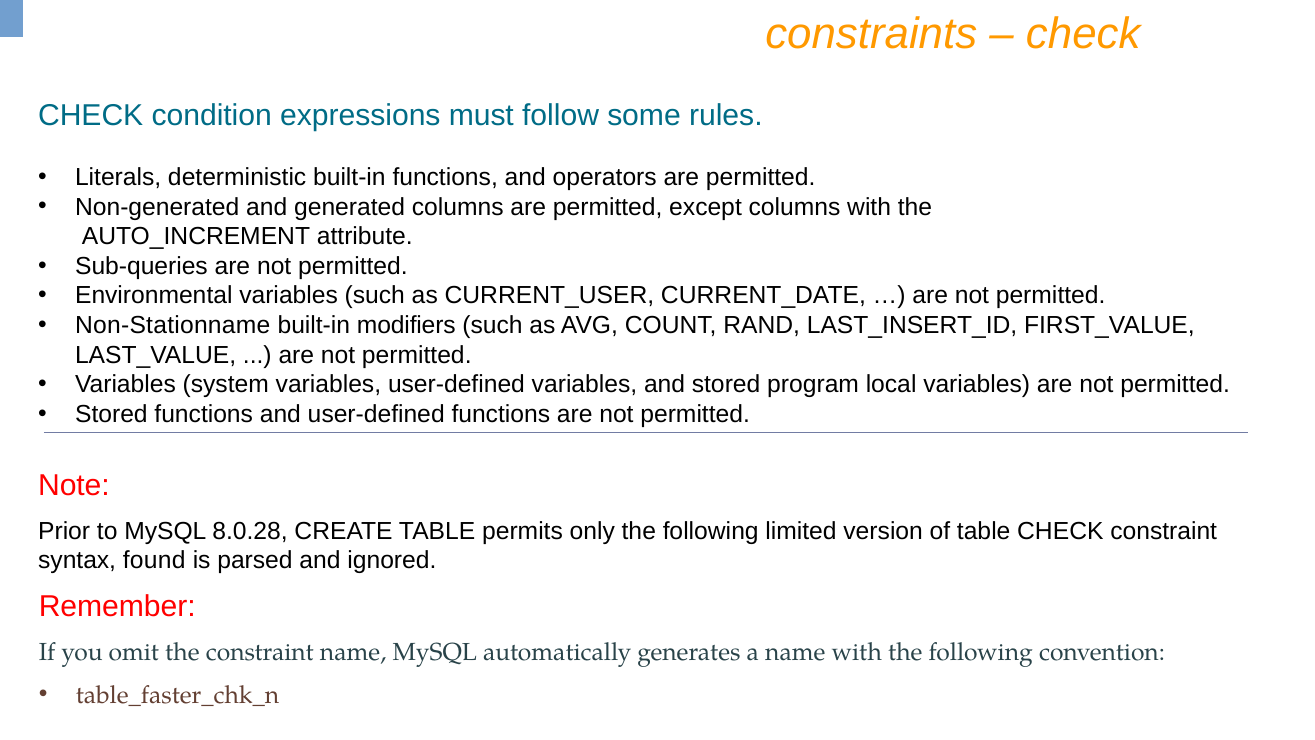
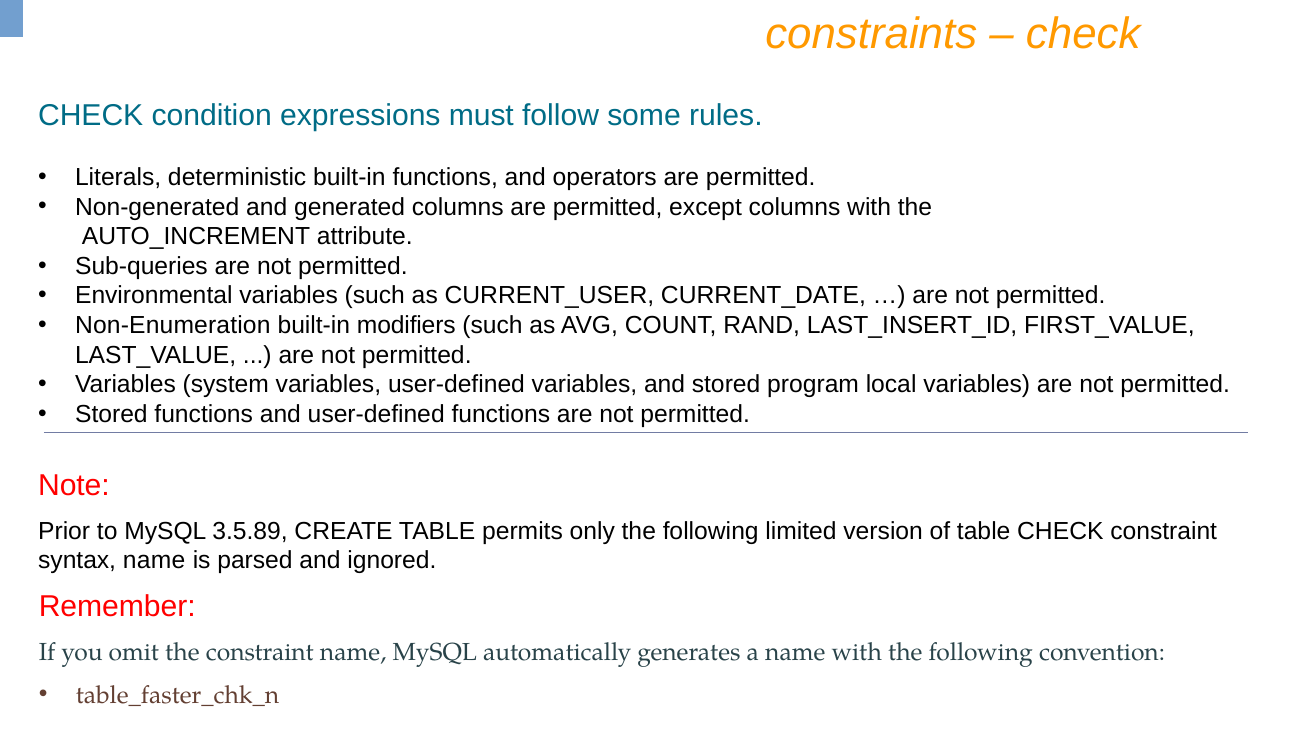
Non-Stationname: Non-Stationname -> Non-Enumeration
8.0.28: 8.0.28 -> 3.5.89
syntax found: found -> name
